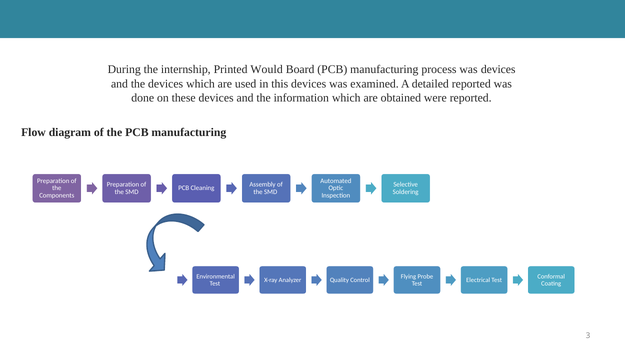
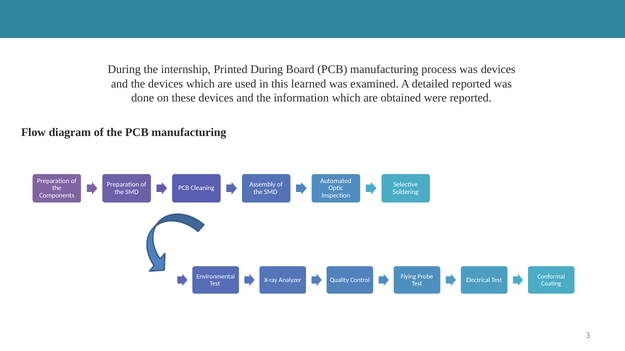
Printed Would: Would -> During
this devices: devices -> learned
